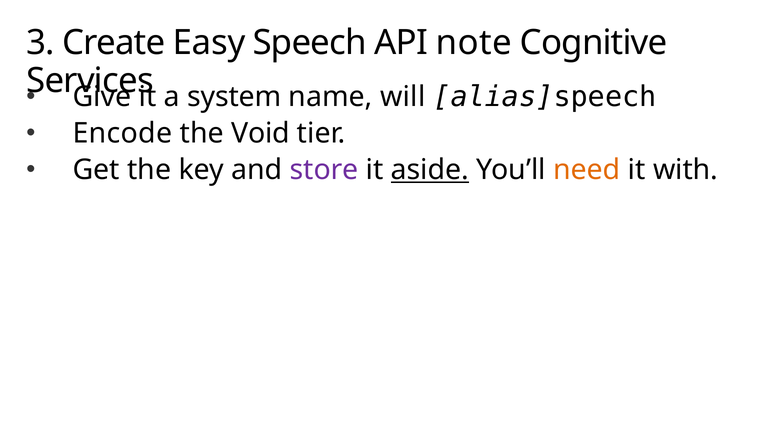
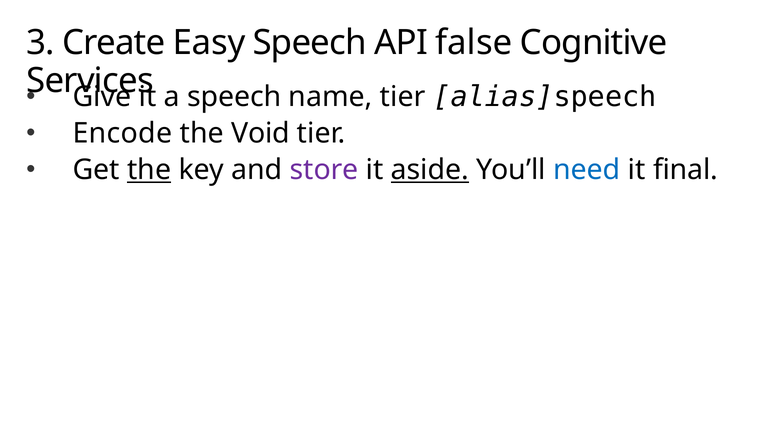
note: note -> false
a system: system -> speech
name will: will -> tier
the at (149, 170) underline: none -> present
need colour: orange -> blue
with: with -> final
